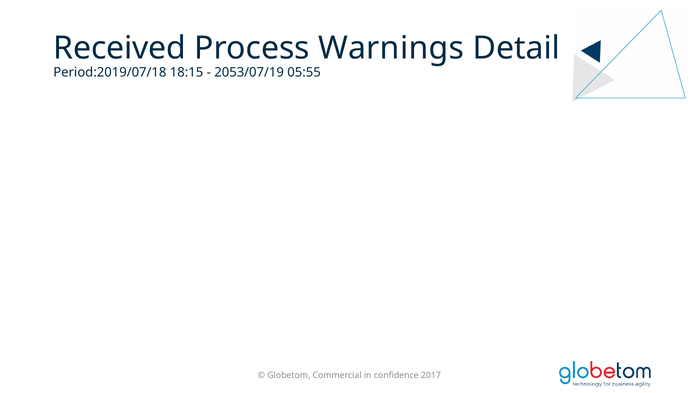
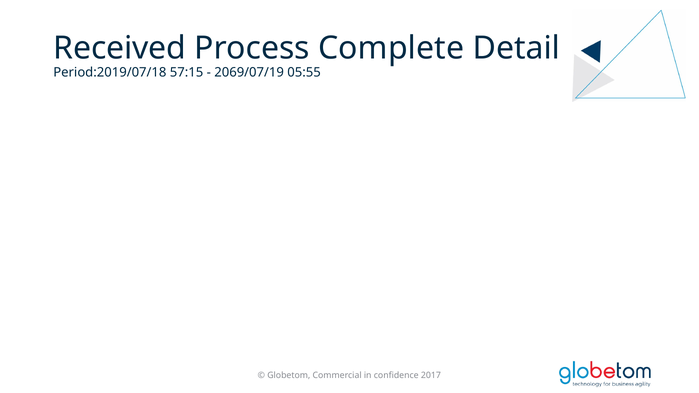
Warnings: Warnings -> Complete
18:15: 18:15 -> 57:15
2053/07/19: 2053/07/19 -> 2069/07/19
